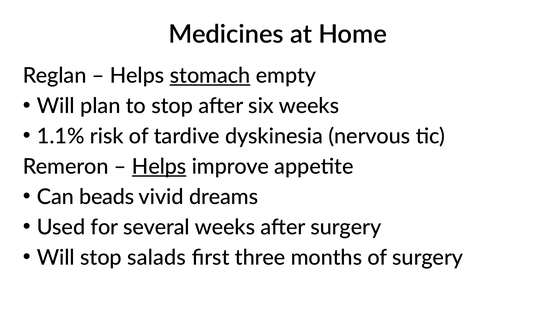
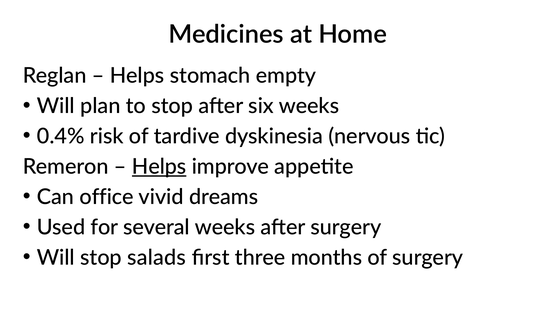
stomach underline: present -> none
1.1%: 1.1% -> 0.4%
beads: beads -> office
